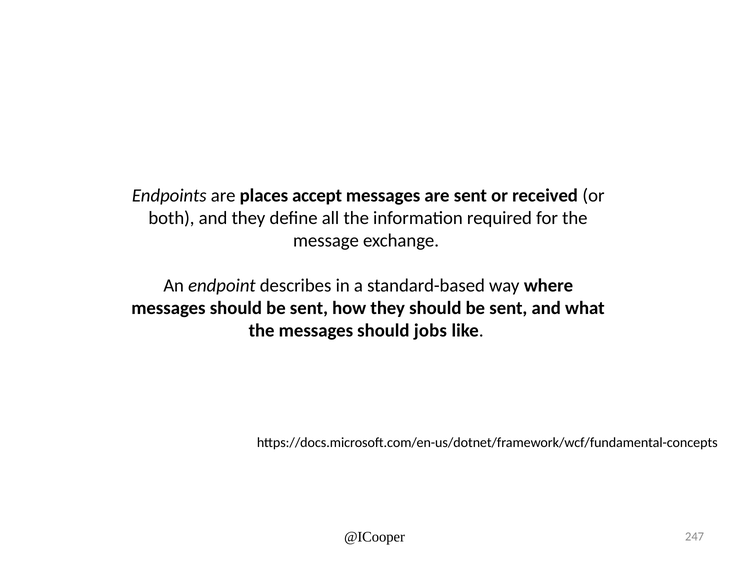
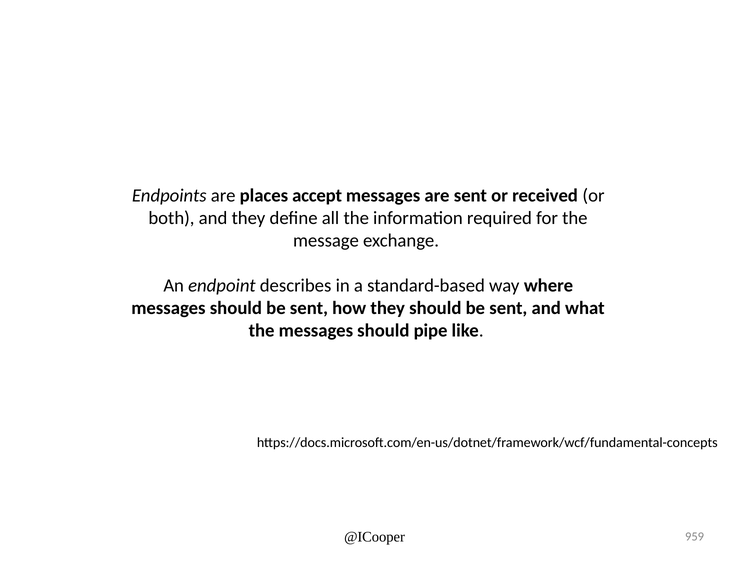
jobs: jobs -> pipe
247: 247 -> 959
